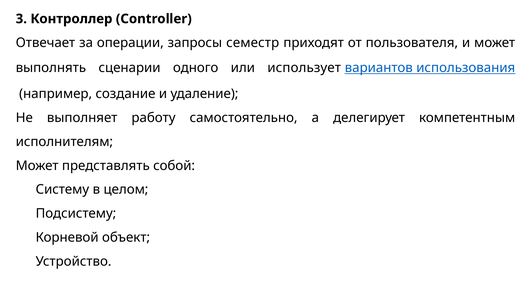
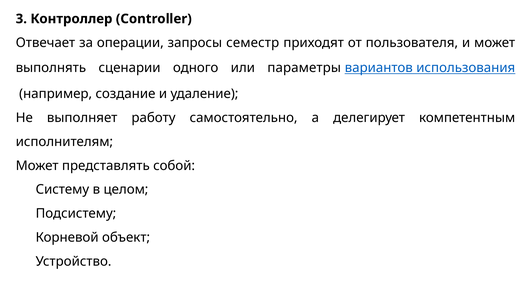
использует: использует -> параметры
